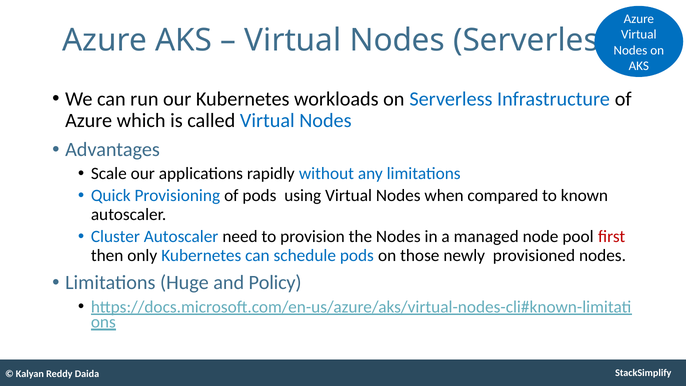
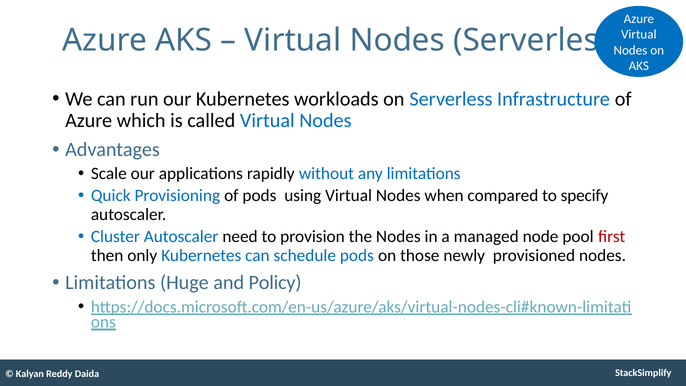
known: known -> specify
